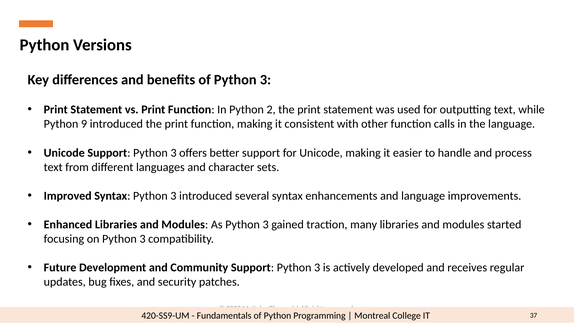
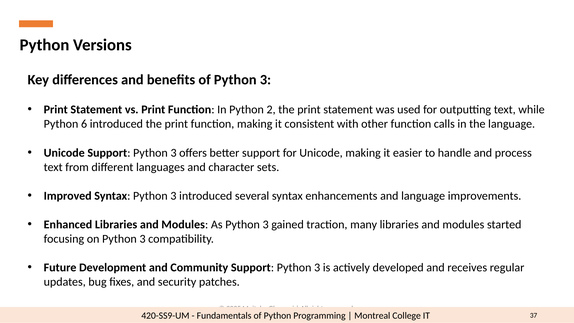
9: 9 -> 6
